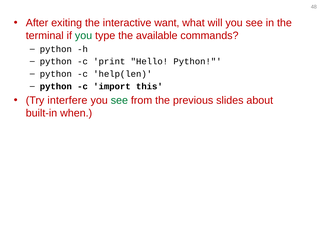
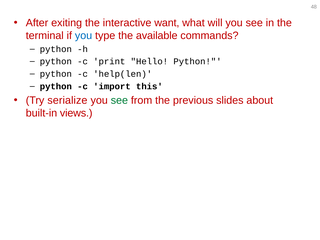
you at (84, 36) colour: green -> blue
interfere: interfere -> serialize
when: when -> views
